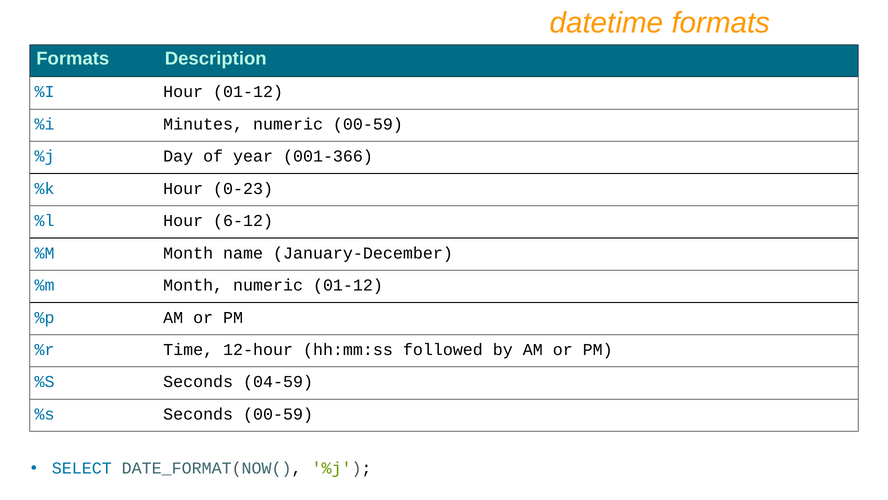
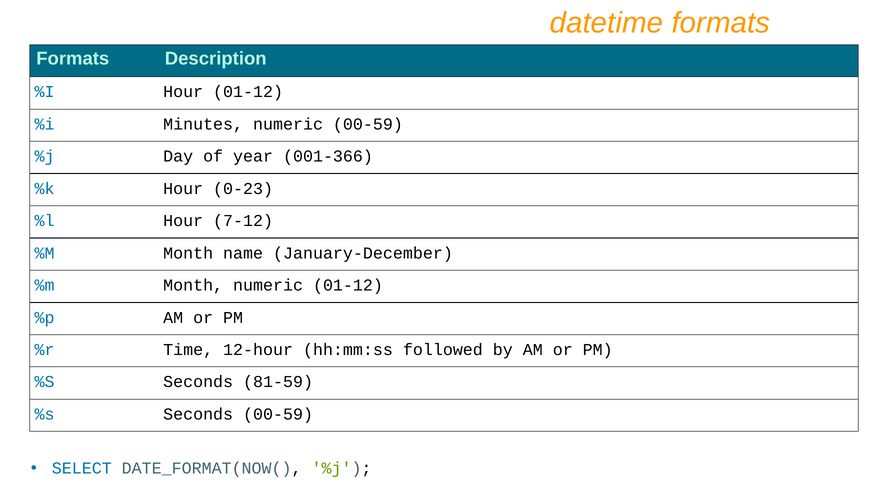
6-12: 6-12 -> 7-12
04-59: 04-59 -> 81-59
